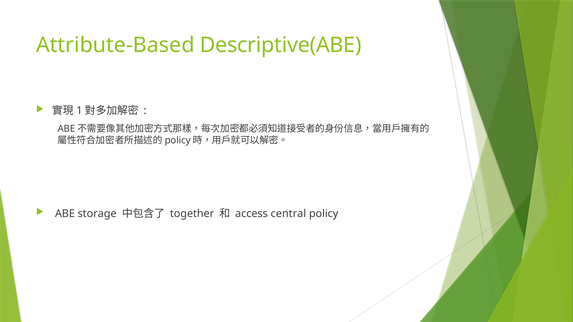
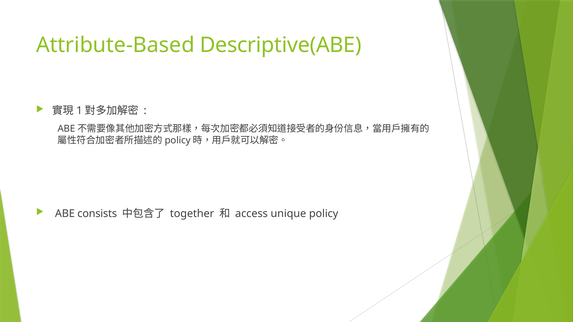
storage: storage -> consists
central: central -> unique
